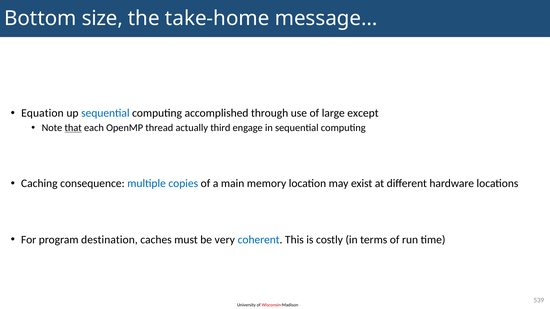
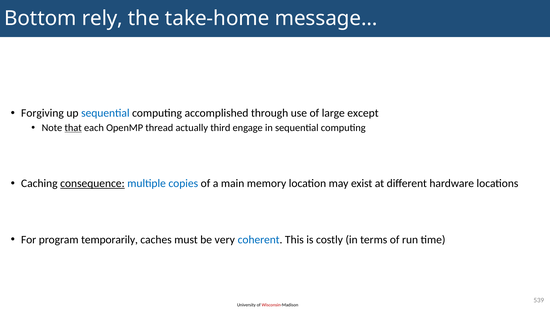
size: size -> rely
Equation: Equation -> Forgiving
consequence underline: none -> present
destination: destination -> temporarily
